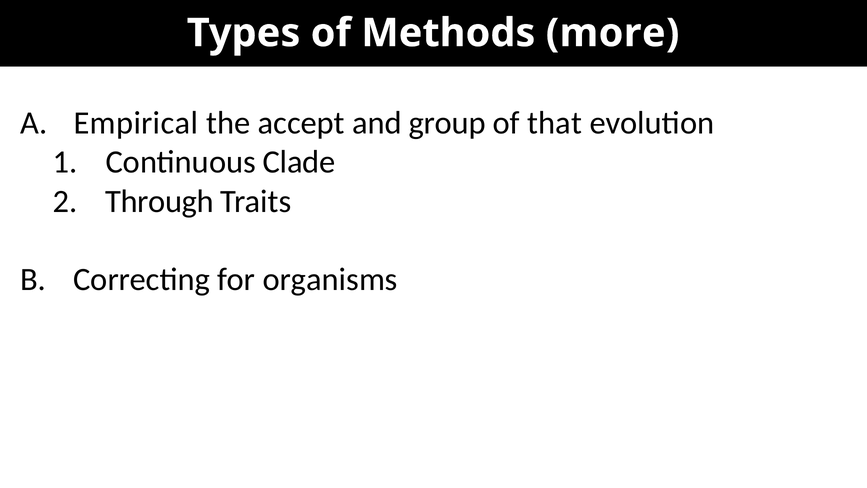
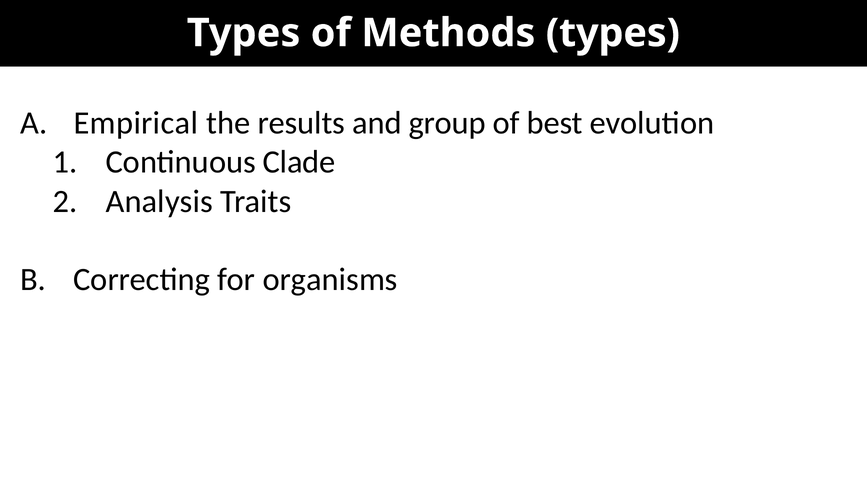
Methods more: more -> types
accept: accept -> results
that: that -> best
Through: Through -> Analysis
